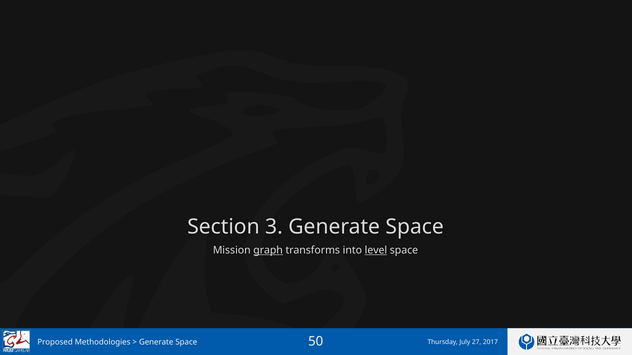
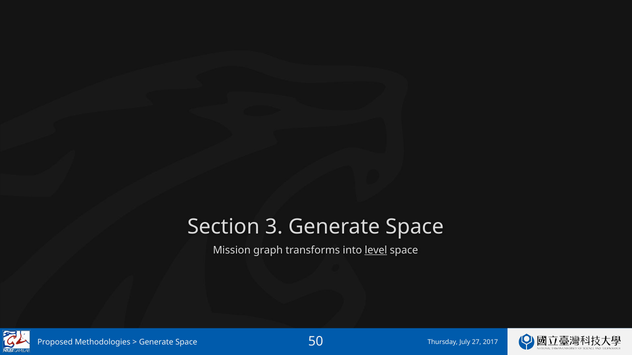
graph underline: present -> none
